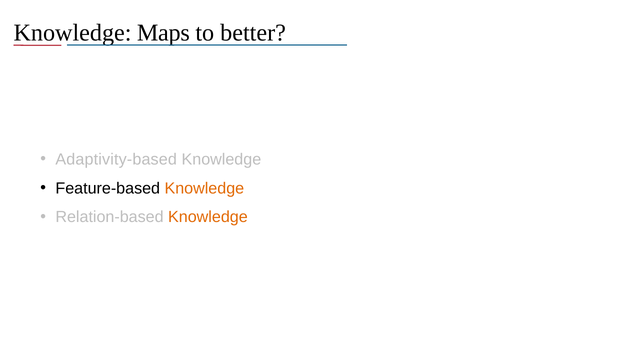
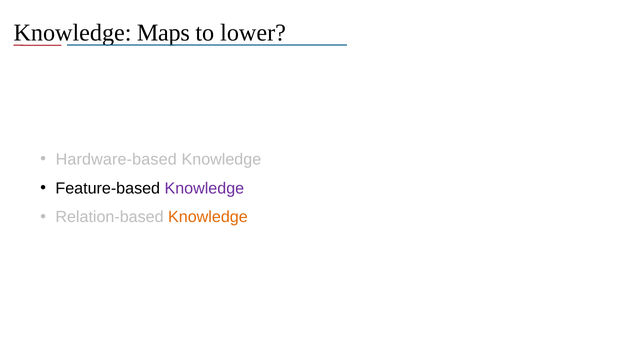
better: better -> lower
Adaptivity-based: Adaptivity-based -> Hardware-based
Knowledge at (204, 188) colour: orange -> purple
